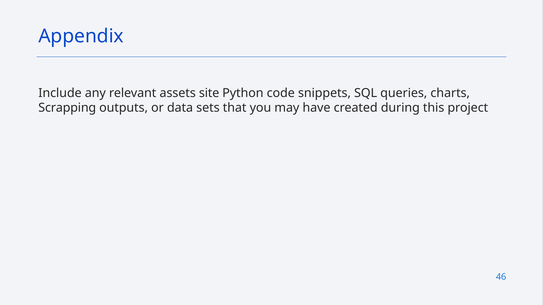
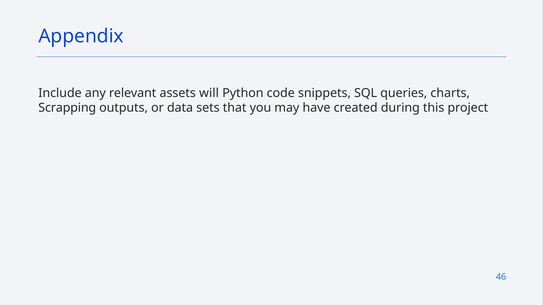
site: site -> will
